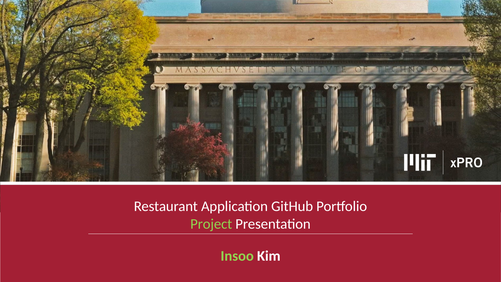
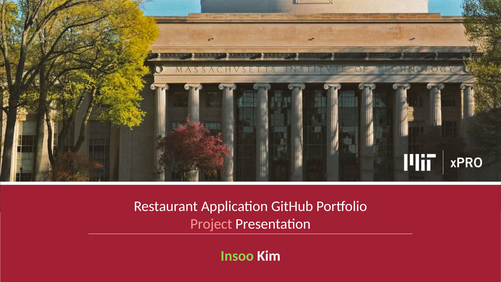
Project colour: light green -> pink
